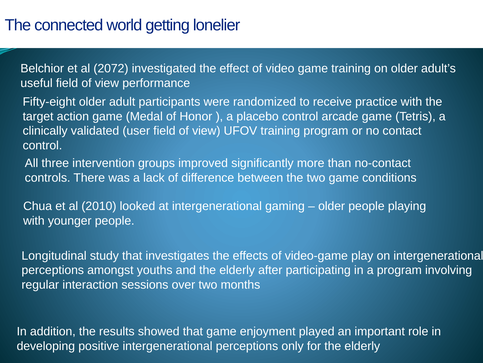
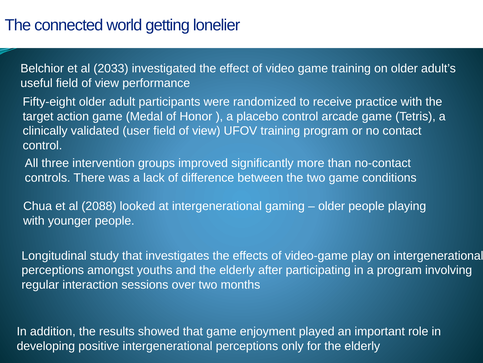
2072: 2072 -> 2033
2010: 2010 -> 2088
